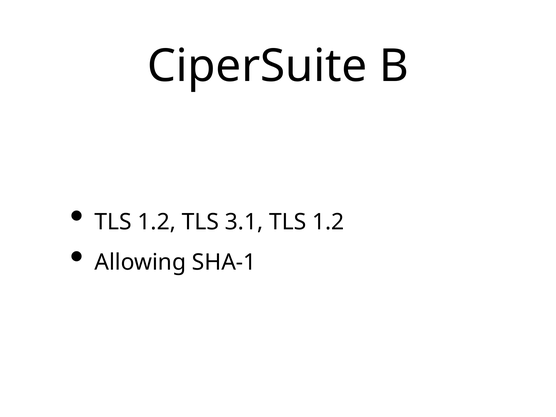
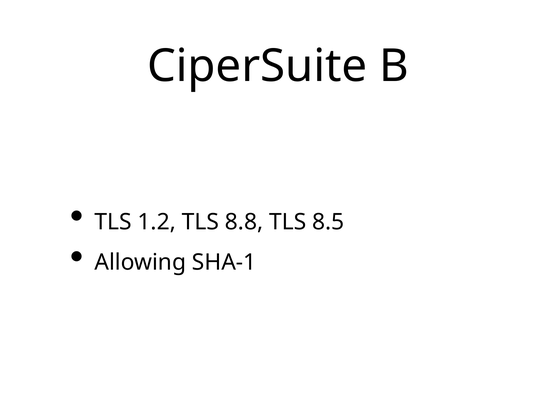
3.1: 3.1 -> 8.8
1.2 at (328, 222): 1.2 -> 8.5
